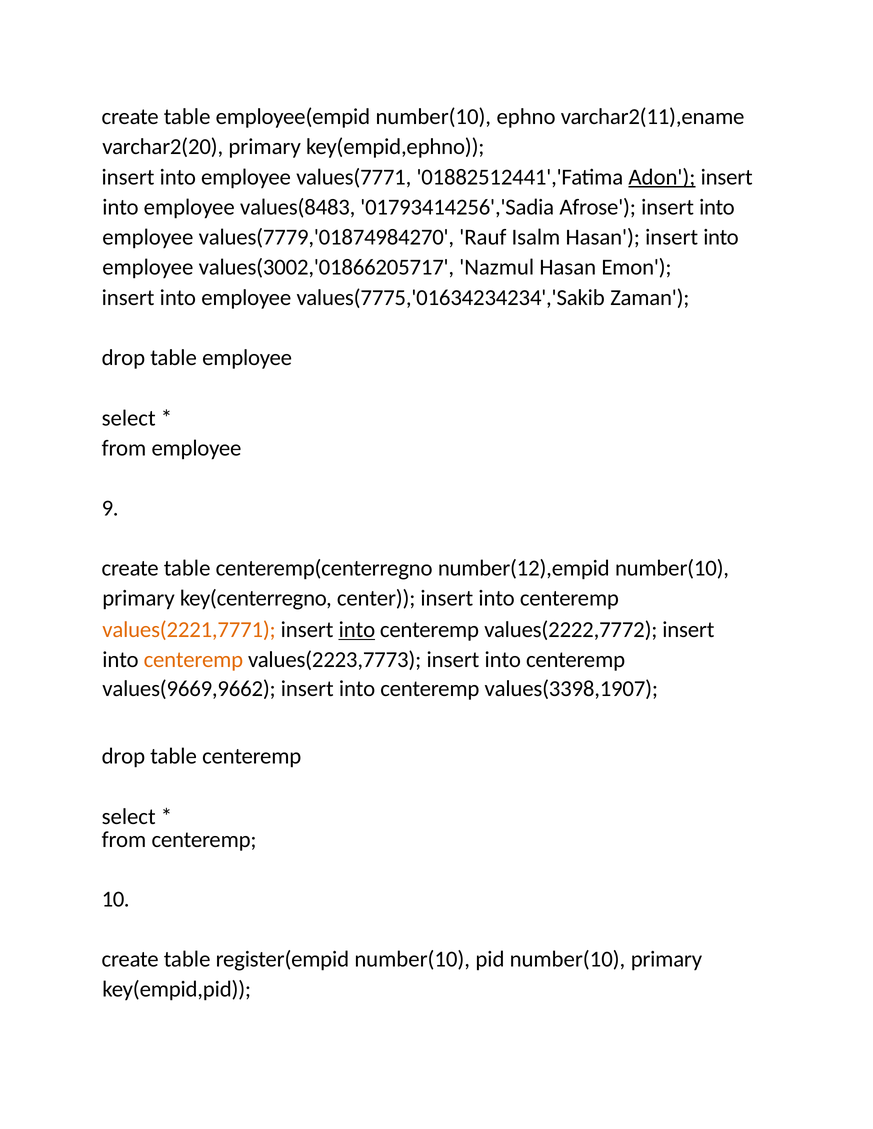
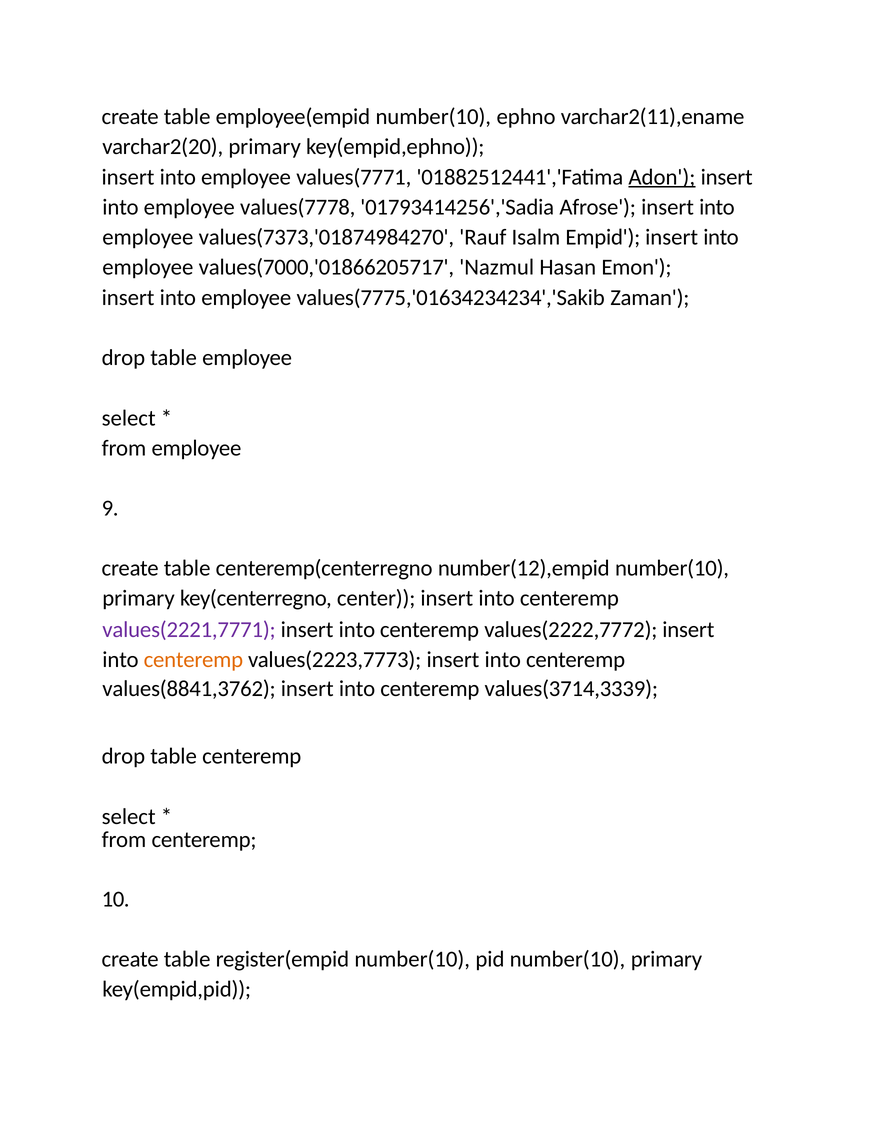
values(8483: values(8483 -> values(7778
values(7779,'01874984270: values(7779,'01874984270 -> values(7373,'01874984270
Isalm Hasan: Hasan -> Empid
values(3002,'01866205717: values(3002,'01866205717 -> values(7000,'01866205717
values(2221,7771 colour: orange -> purple
into at (357, 630) underline: present -> none
values(9669,9662: values(9669,9662 -> values(8841,3762
values(3398,1907: values(3398,1907 -> values(3714,3339
